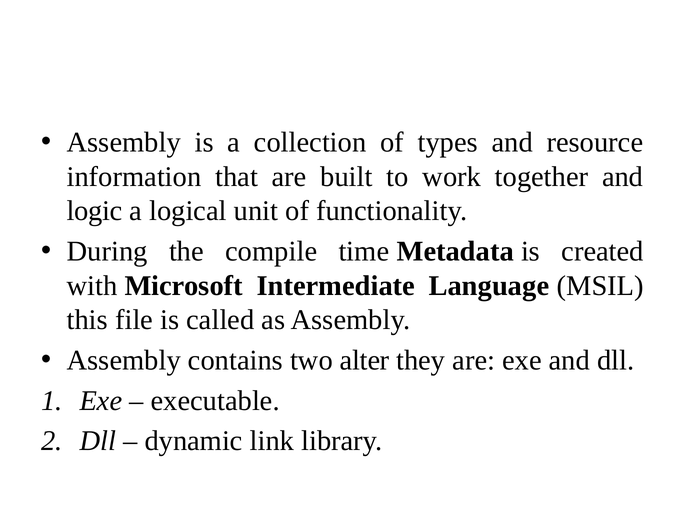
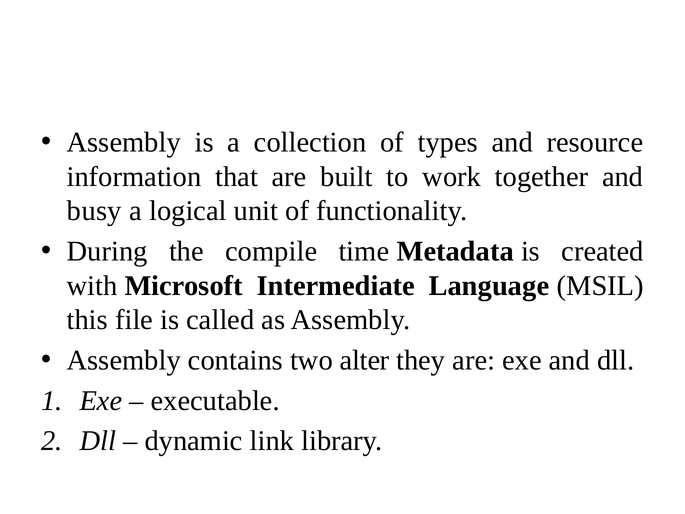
logic: logic -> busy
